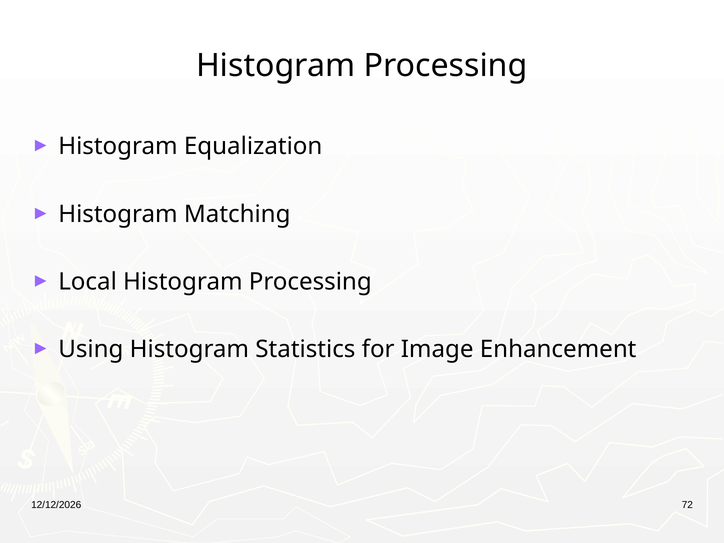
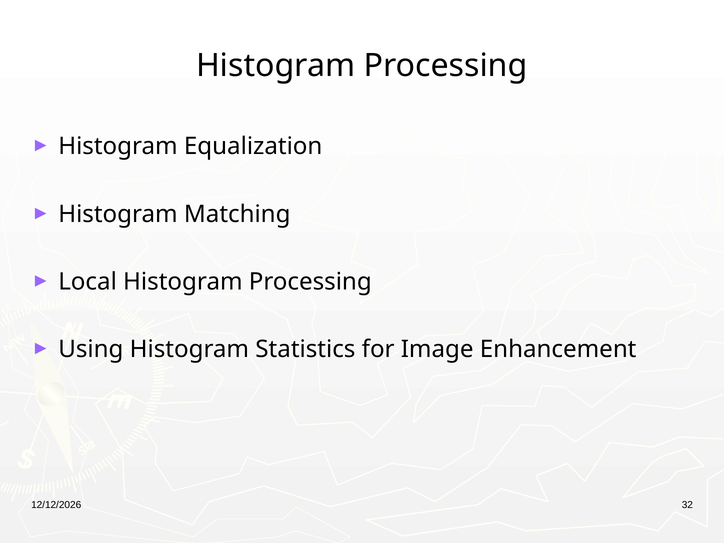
72: 72 -> 32
